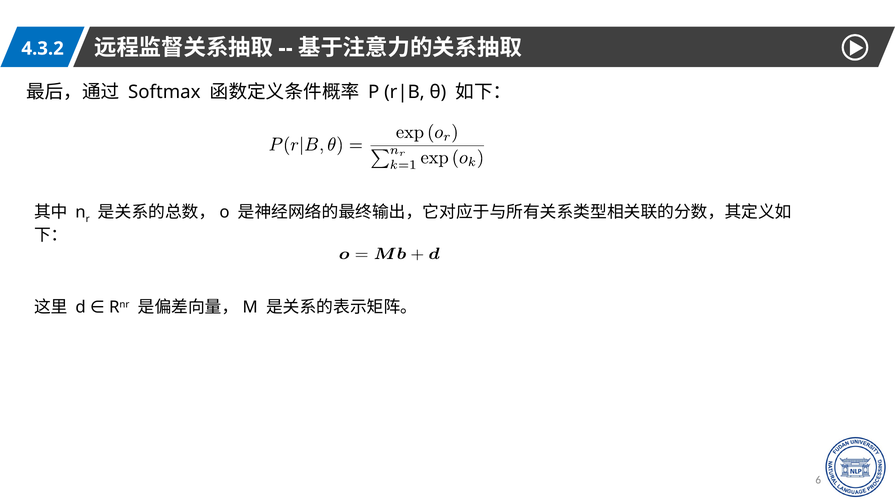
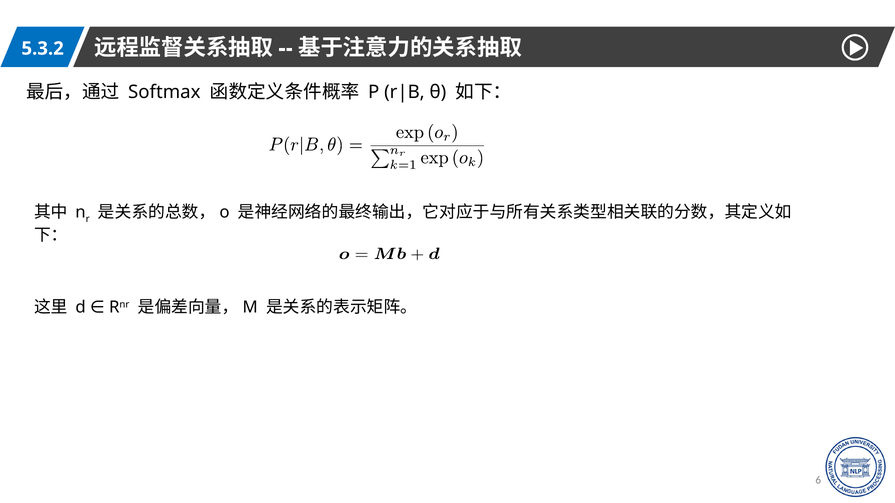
4.3.2: 4.3.2 -> 5.3.2
